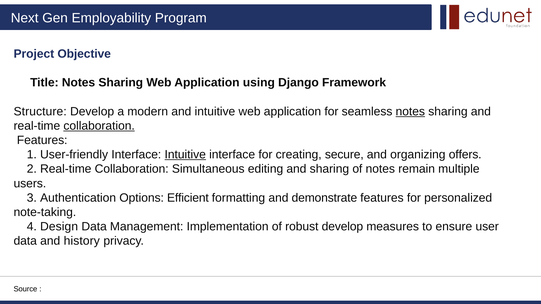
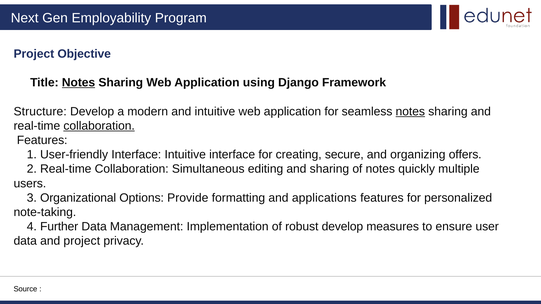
Notes at (79, 83) underline: none -> present
Intuitive at (185, 155) underline: present -> none
remain: remain -> quickly
Authentication: Authentication -> Organizational
Efficient: Efficient -> Provide
demonstrate: demonstrate -> applications
Design: Design -> Further
and history: history -> project
